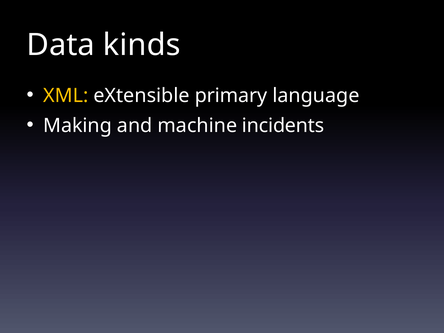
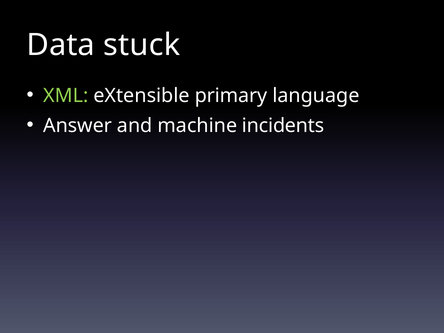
kinds: kinds -> stuck
XML colour: yellow -> light green
Making: Making -> Answer
